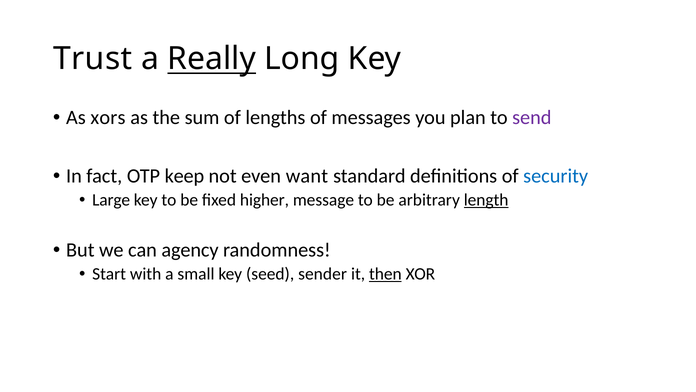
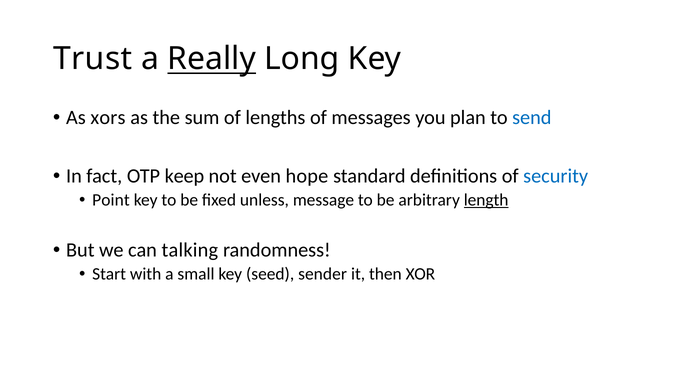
send colour: purple -> blue
want: want -> hope
Large: Large -> Point
higher: higher -> unless
agency: agency -> talking
then underline: present -> none
